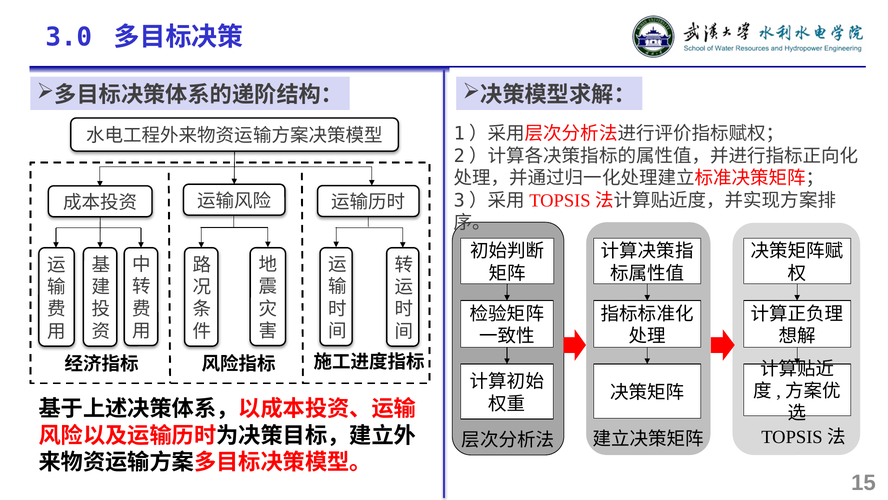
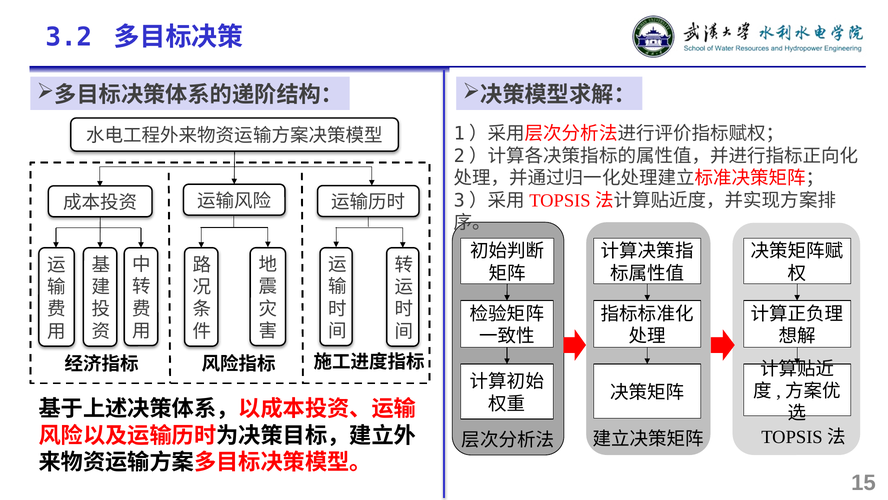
3.0: 3.0 -> 3.2
